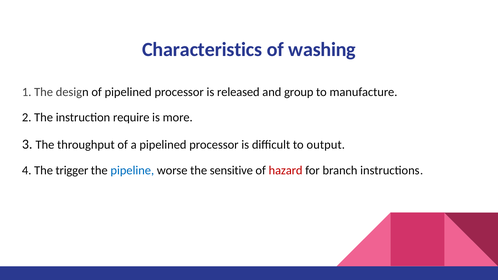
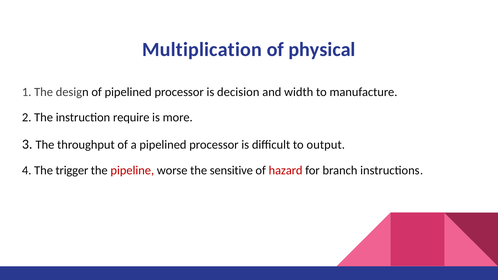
Characteristics: Characteristics -> Multiplication
washing: washing -> physical
released: released -> decision
group: group -> width
pipeline colour: blue -> red
